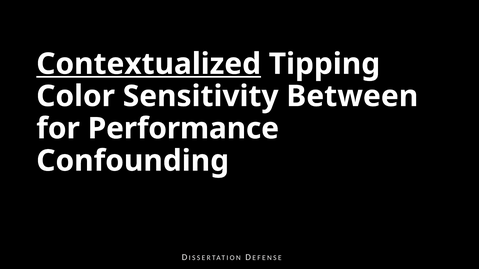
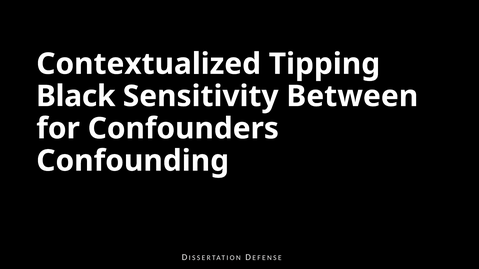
Contextualized underline: present -> none
Color: Color -> Black
Performance: Performance -> Confounders
